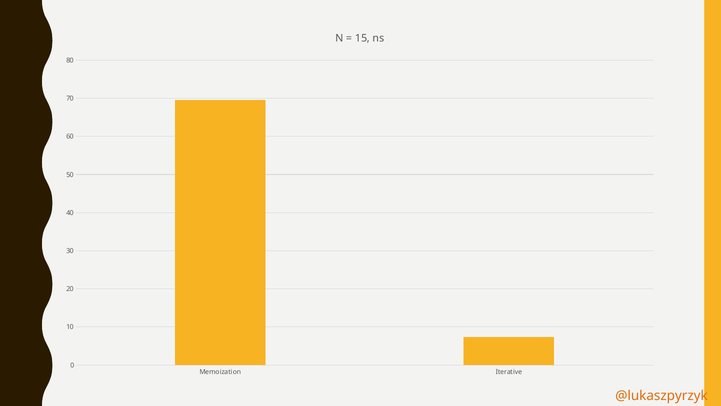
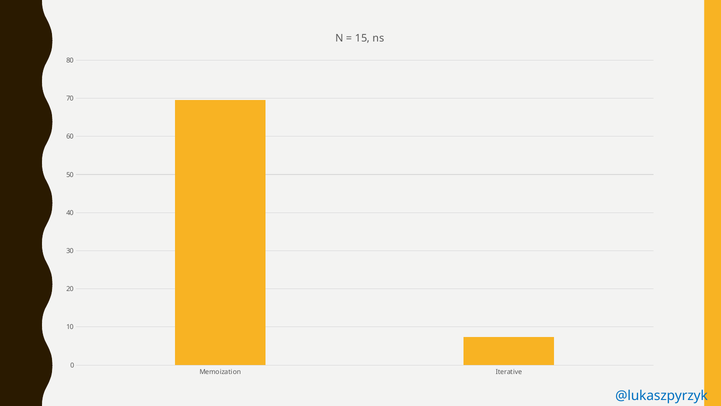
@lukaszpyrzyk colour: orange -> blue
